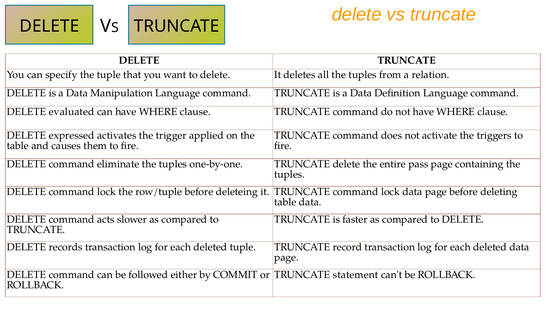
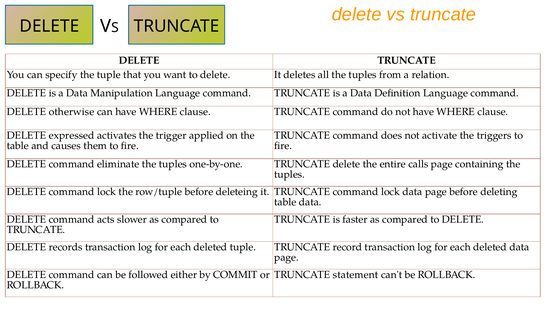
evaluated: evaluated -> otherwise
pass: pass -> calls
